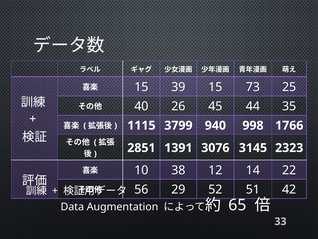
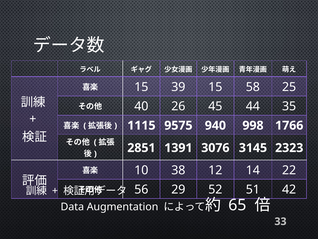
73: 73 -> 58
3799: 3799 -> 9575
